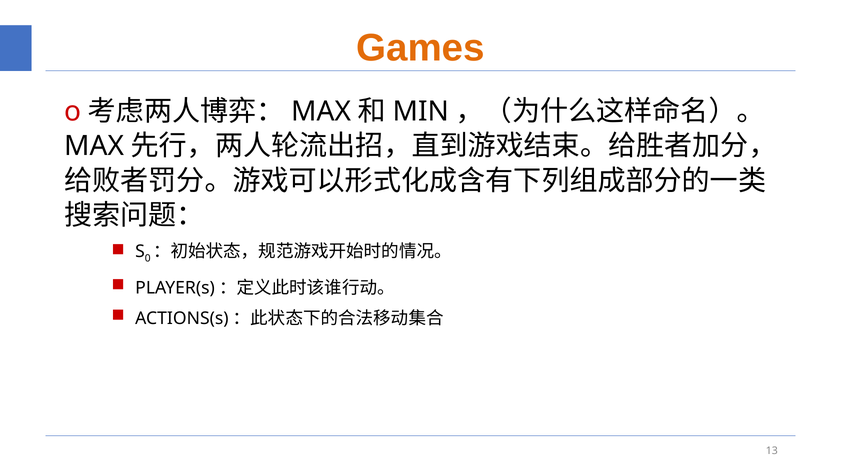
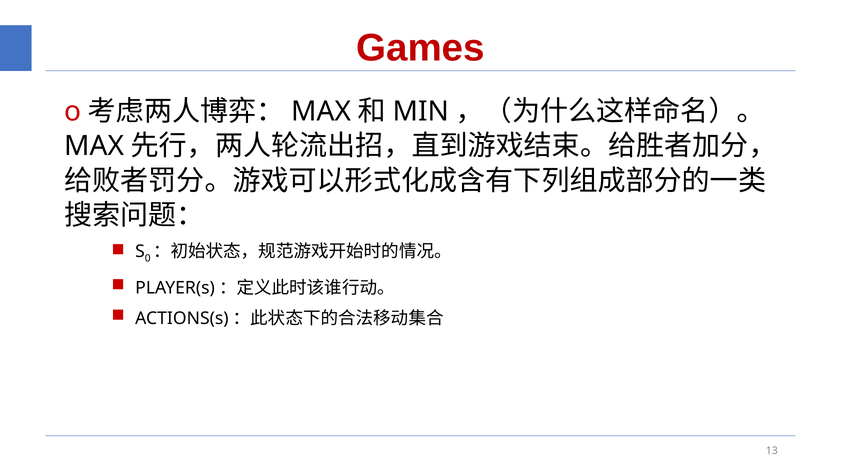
Games colour: orange -> red
